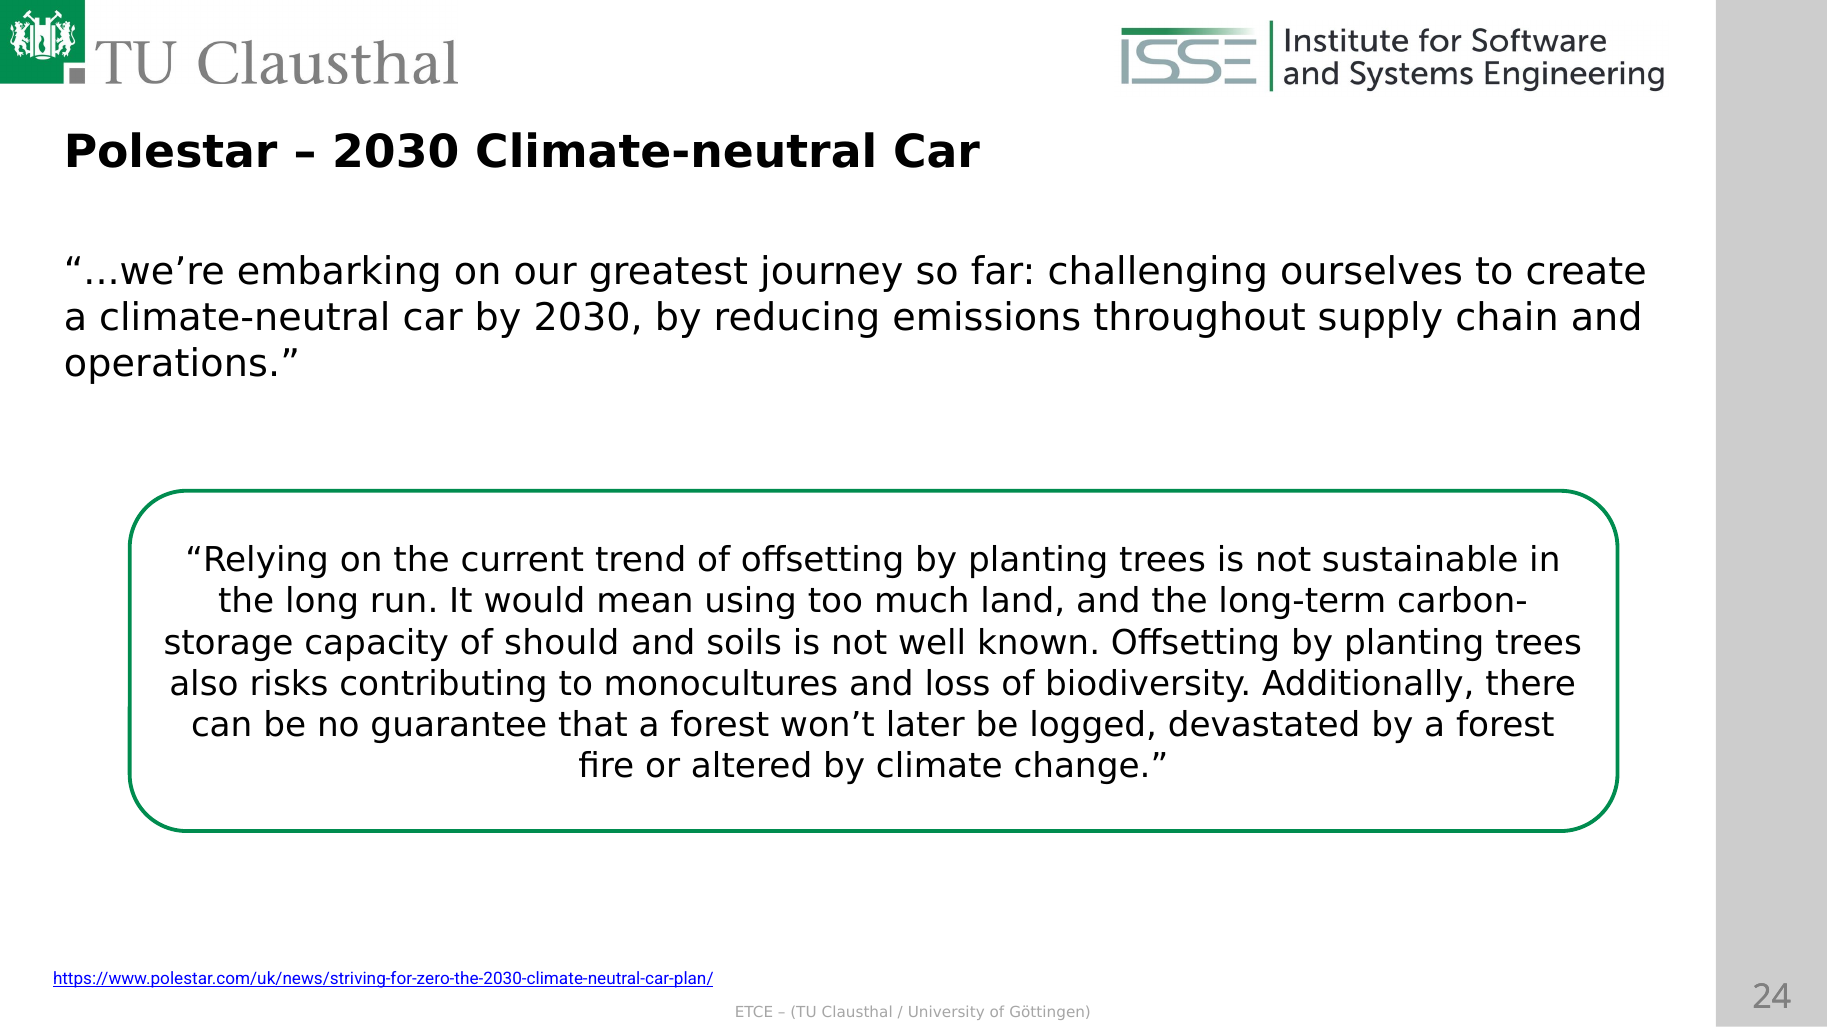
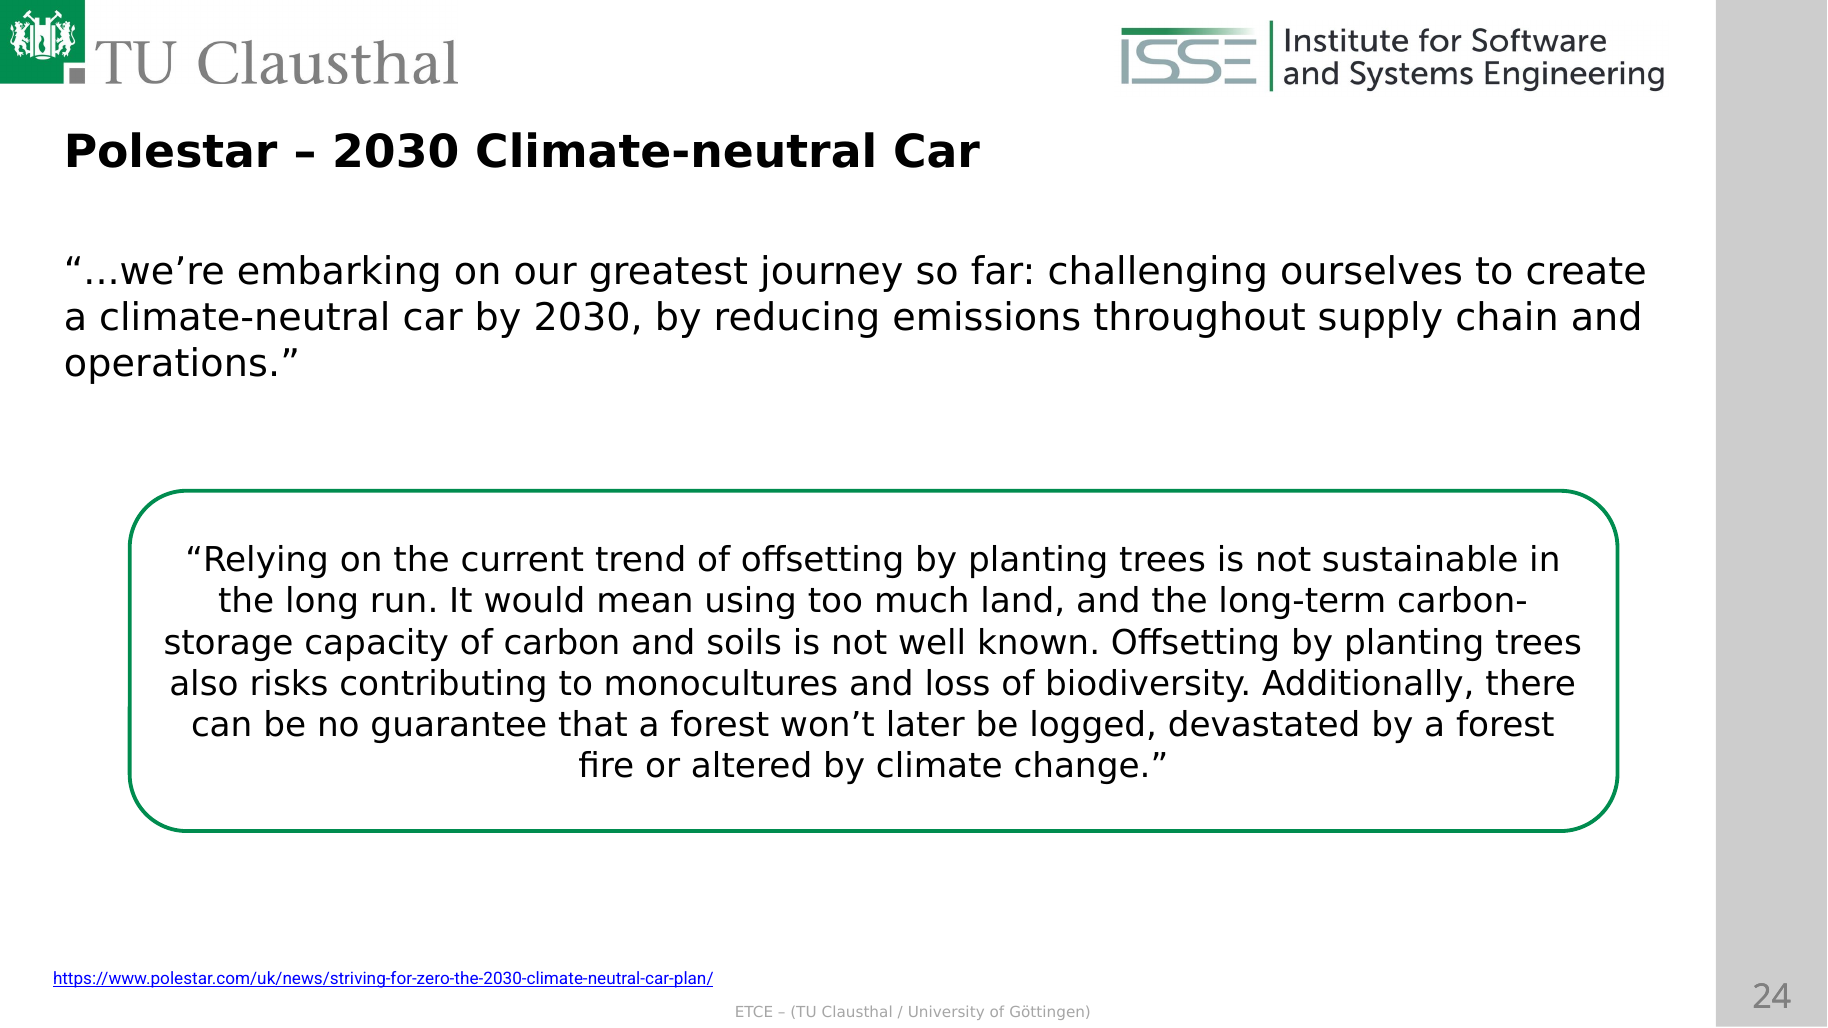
should: should -> carbon
